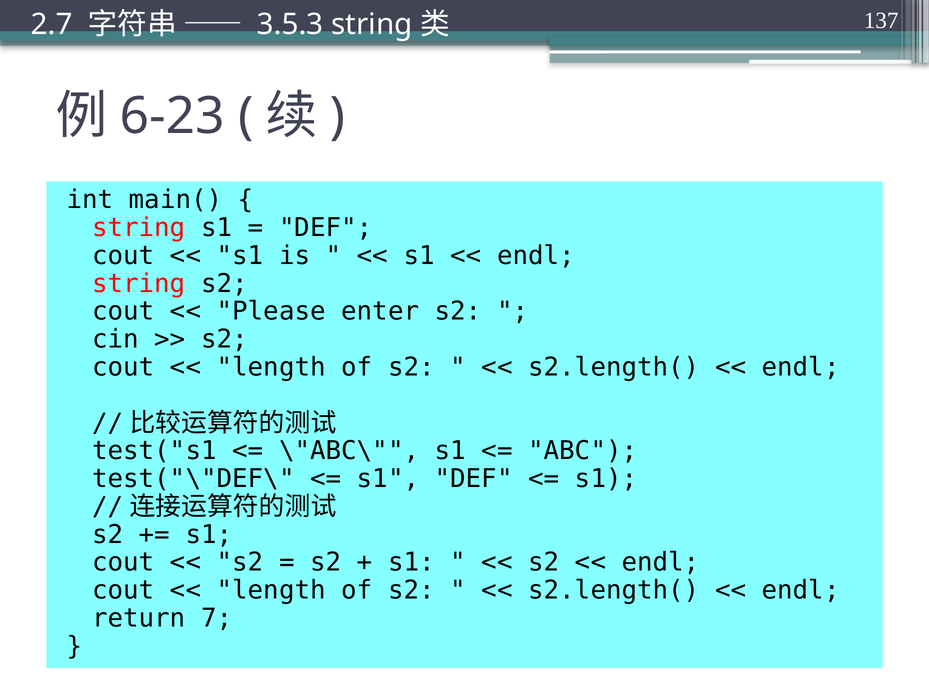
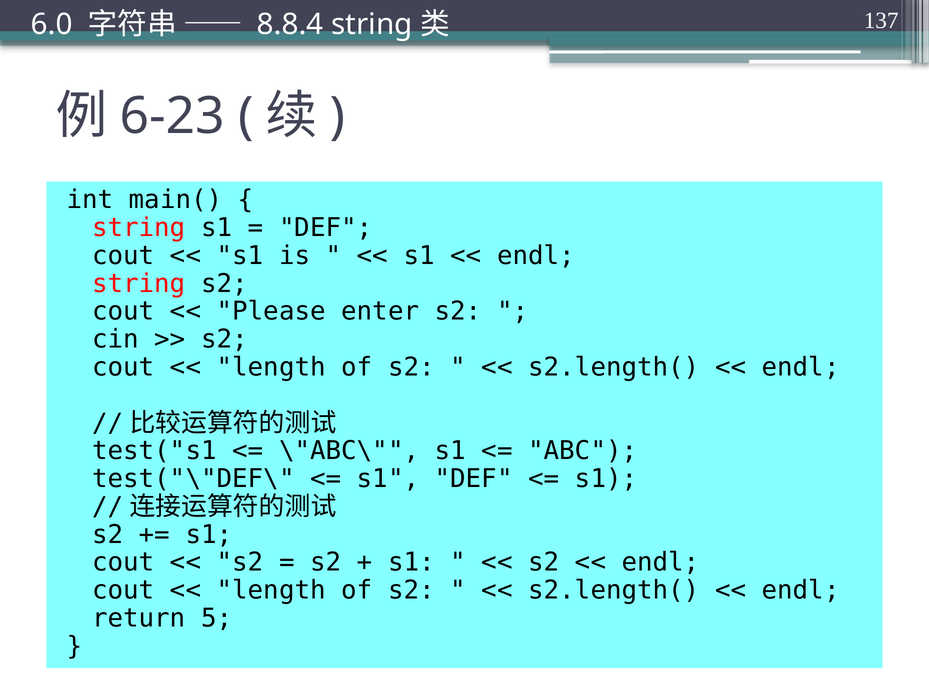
2.7: 2.7 -> 6.0
3.5.3: 3.5.3 -> 8.8.4
7: 7 -> 5
